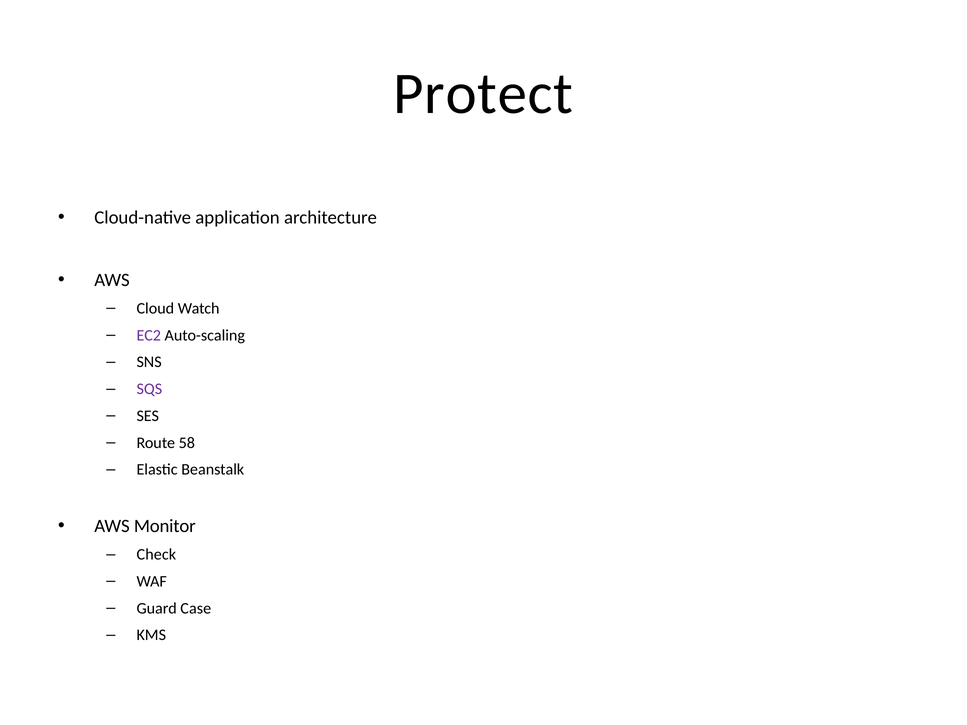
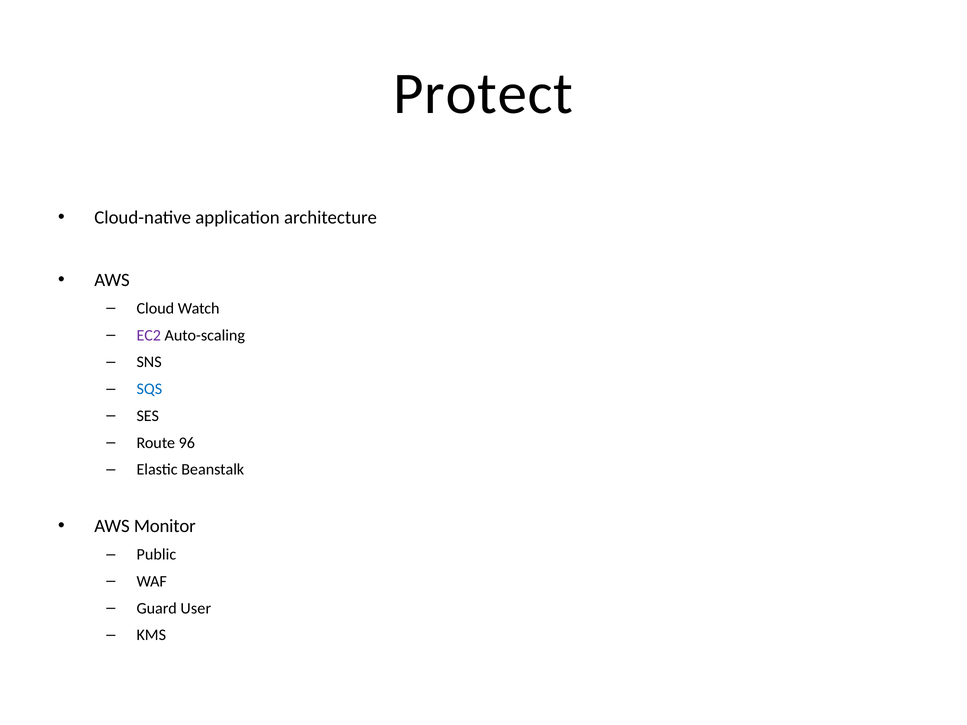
SQS colour: purple -> blue
58: 58 -> 96
Check: Check -> Public
Case: Case -> User
